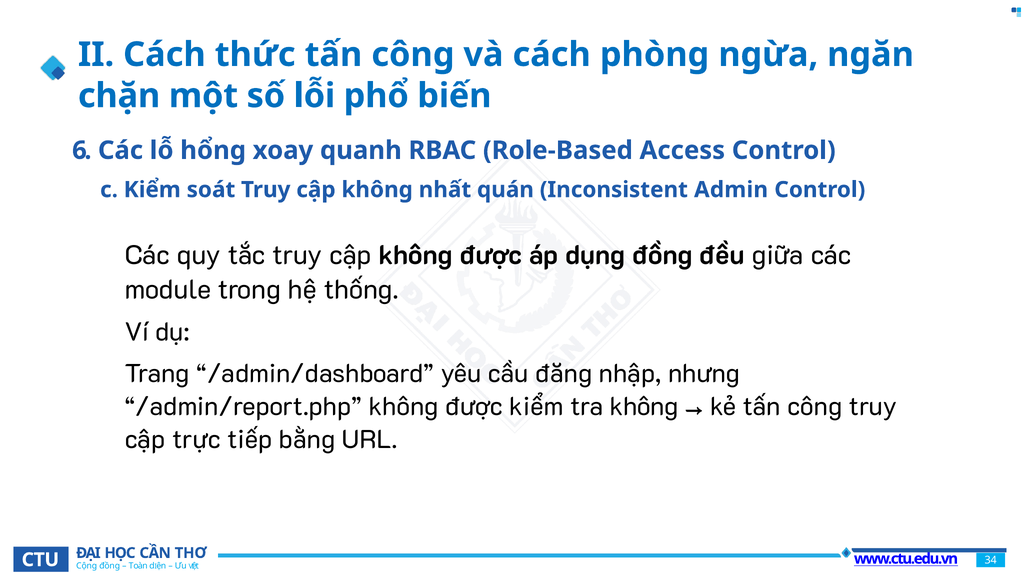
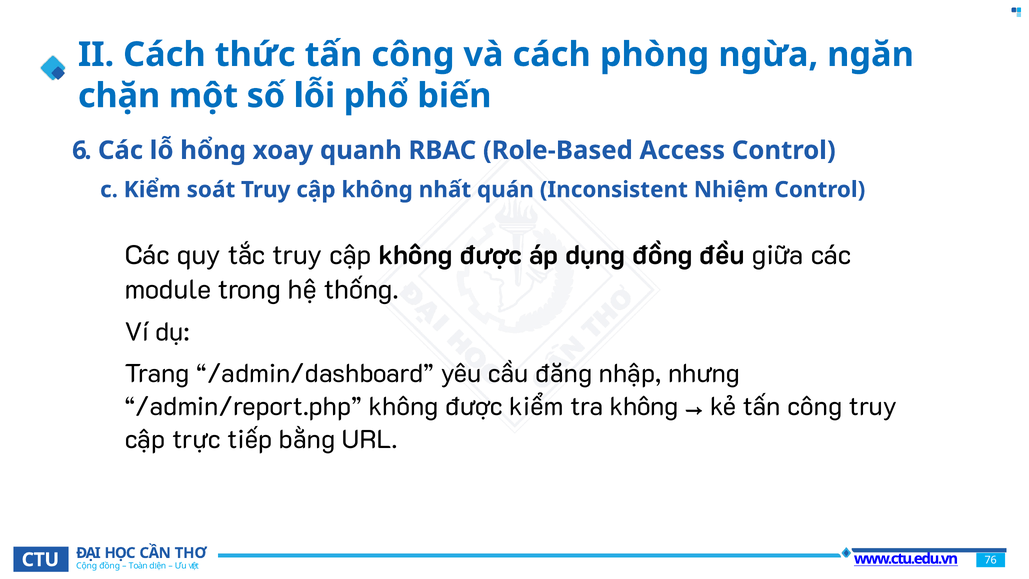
Admin: Admin -> Nhiệm
34: 34 -> 76
